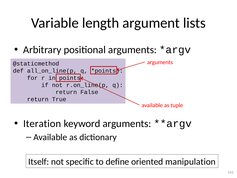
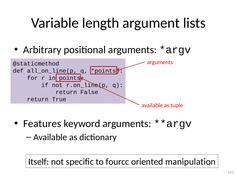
Iteration: Iteration -> Features
define: define -> fourcc
